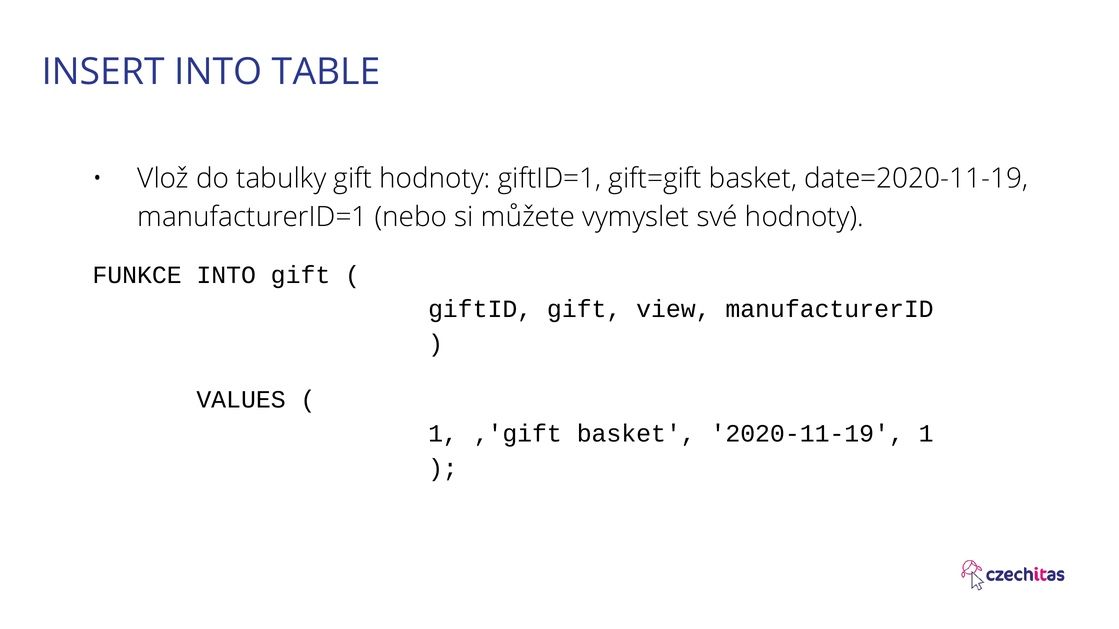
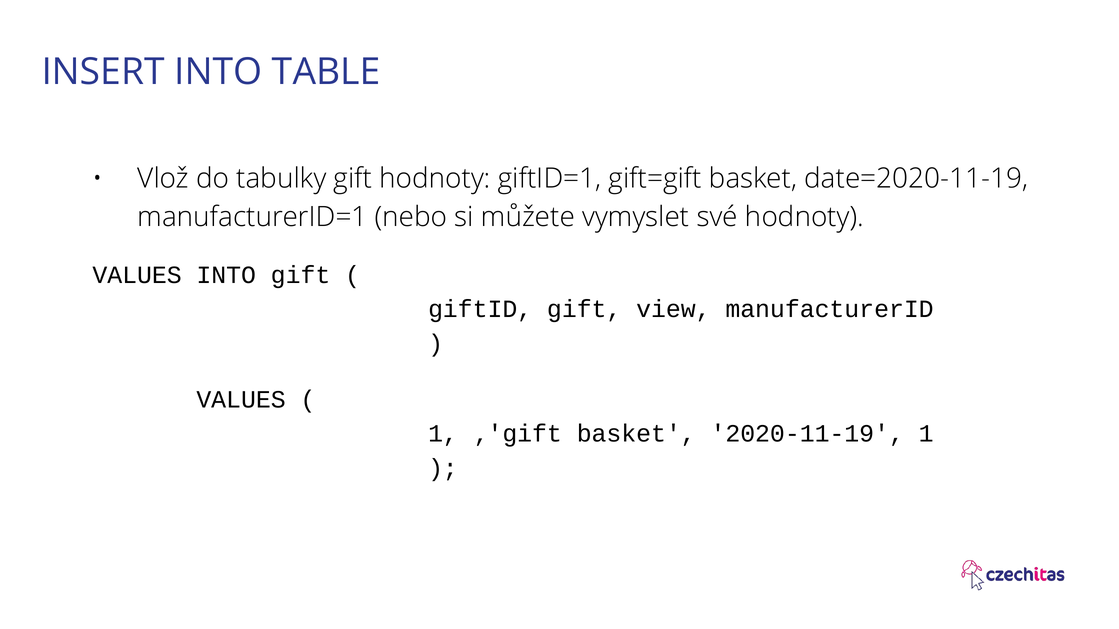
FUNKCE at (137, 275): FUNKCE -> VALUES
